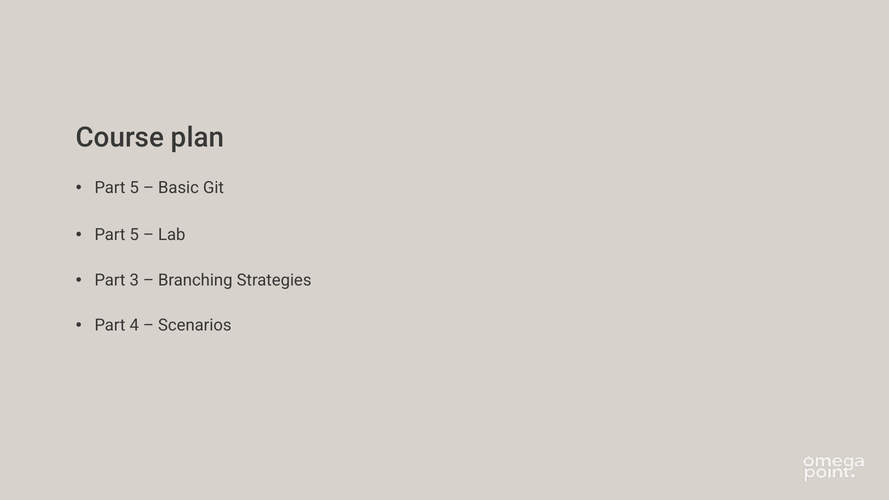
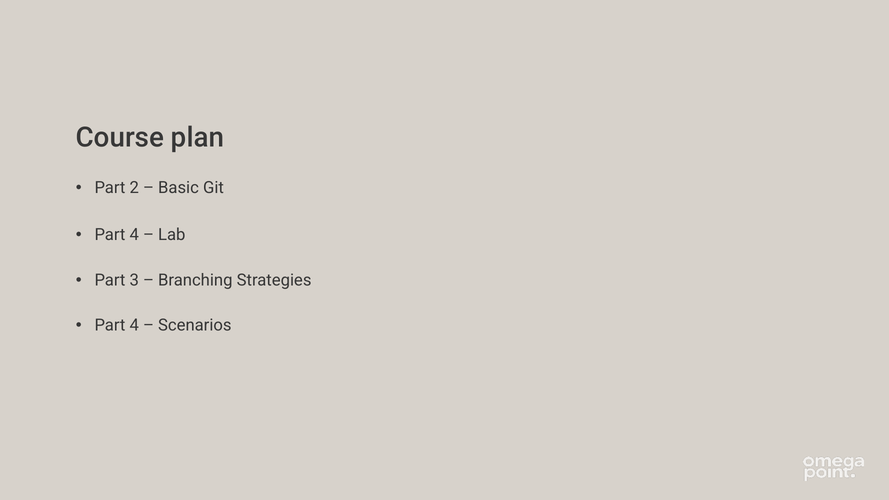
5 at (134, 188): 5 -> 2
5 at (134, 235): 5 -> 4
